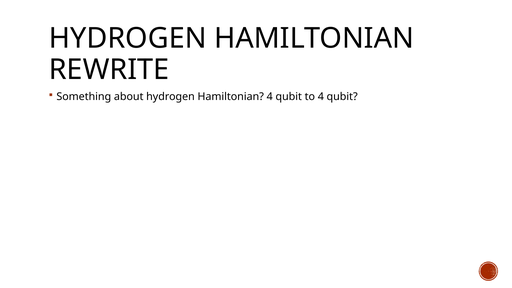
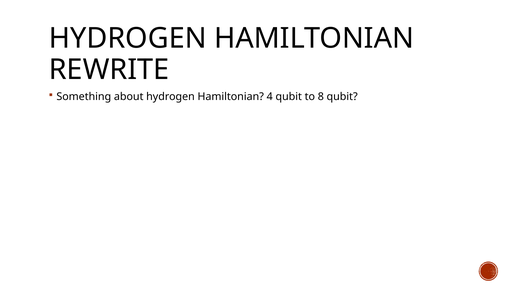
to 4: 4 -> 8
